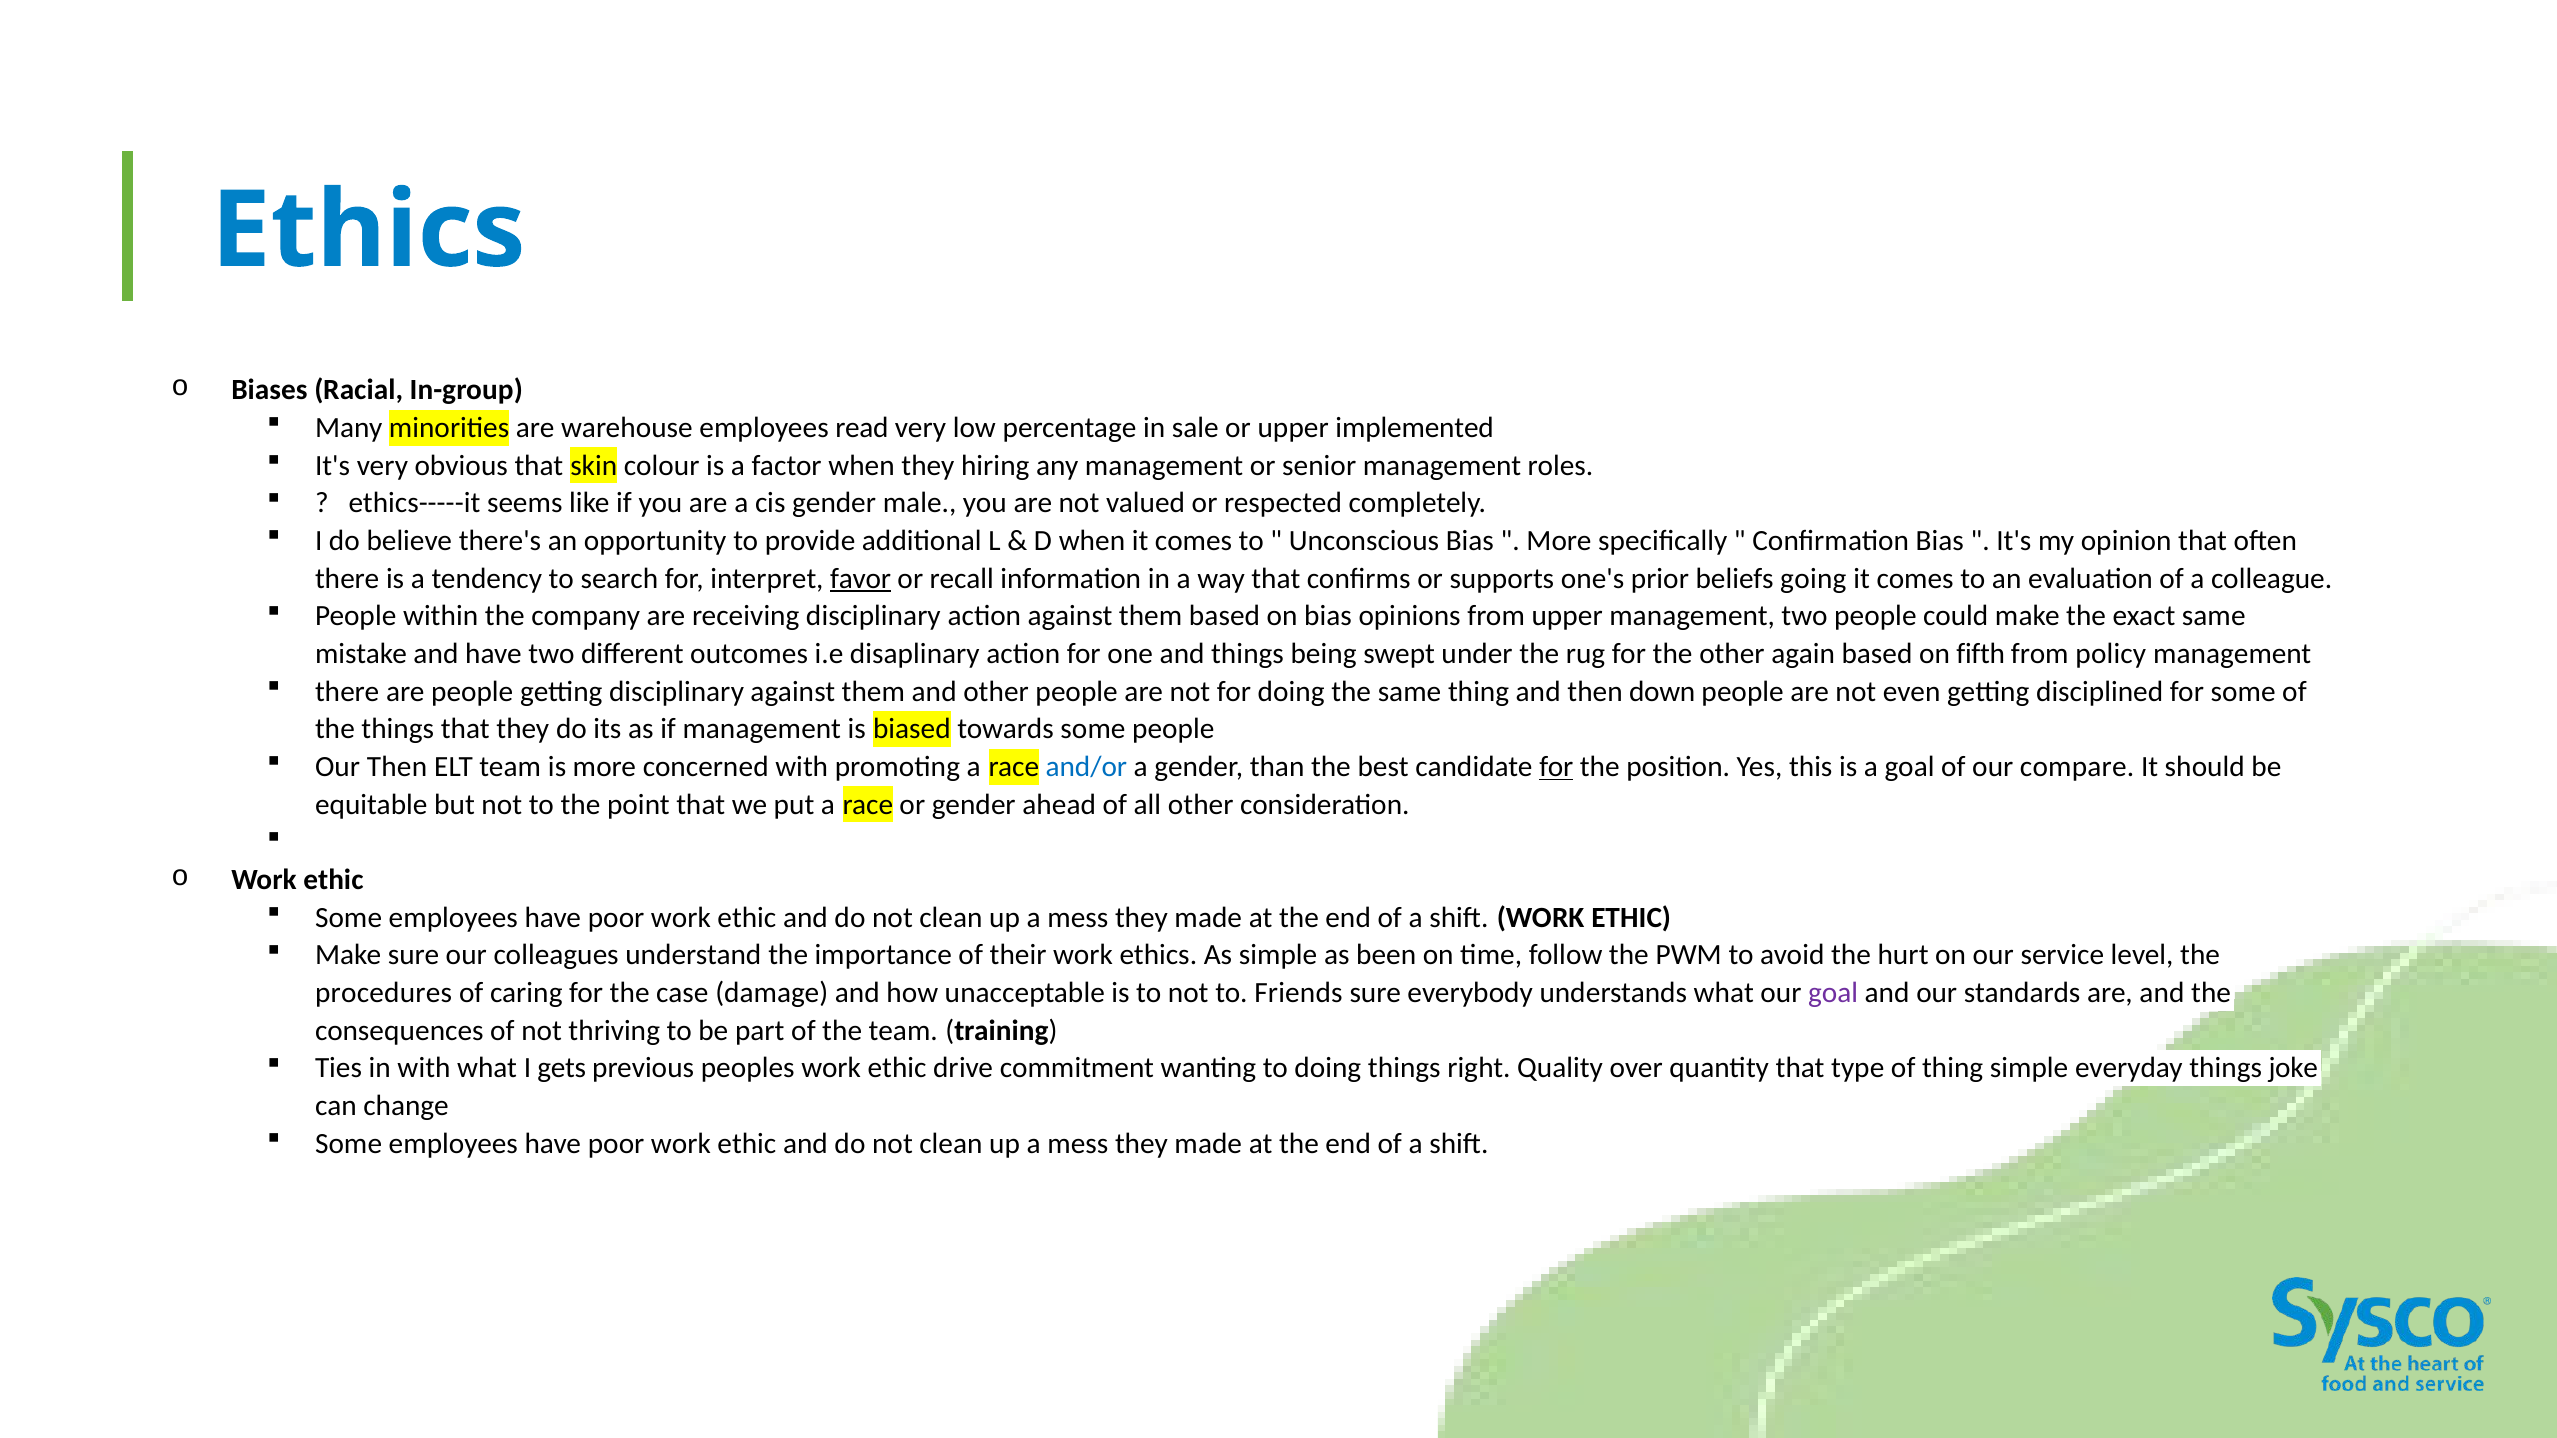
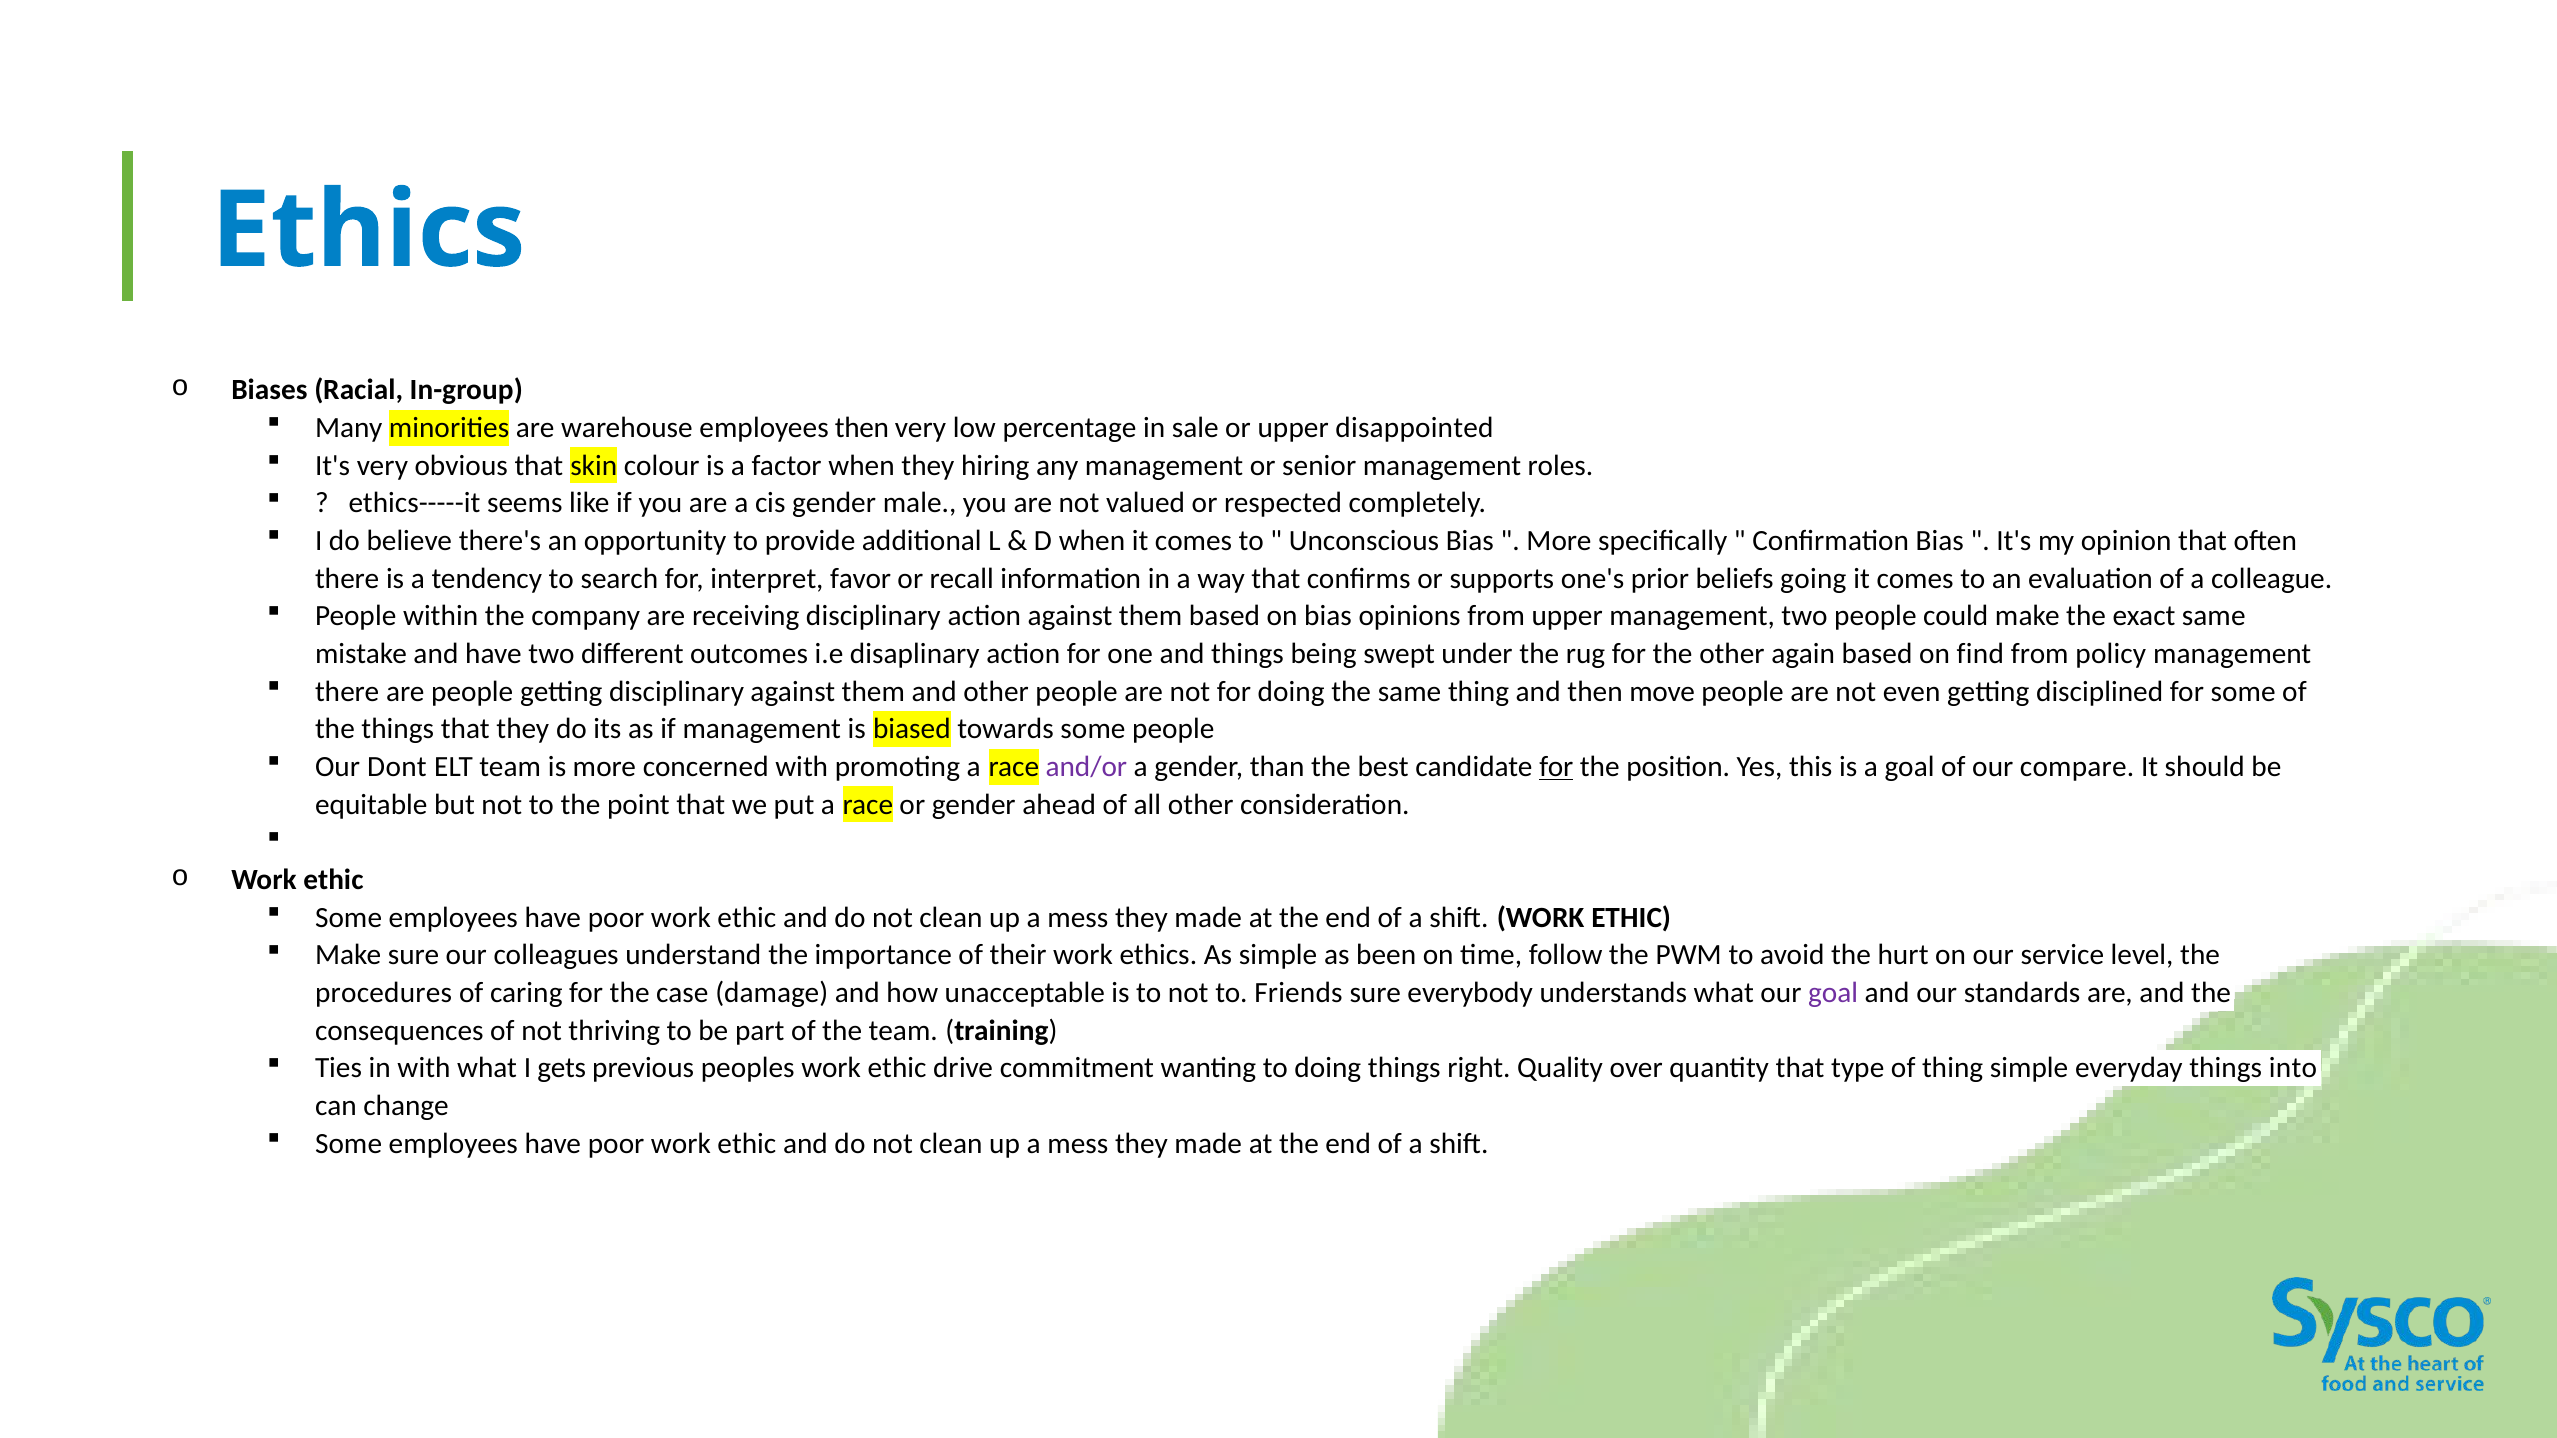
employees read: read -> then
implemented: implemented -> disappointed
favor underline: present -> none
fifth: fifth -> find
down: down -> move
Our Then: Then -> Dont
and/or colour: blue -> purple
joke: joke -> into
